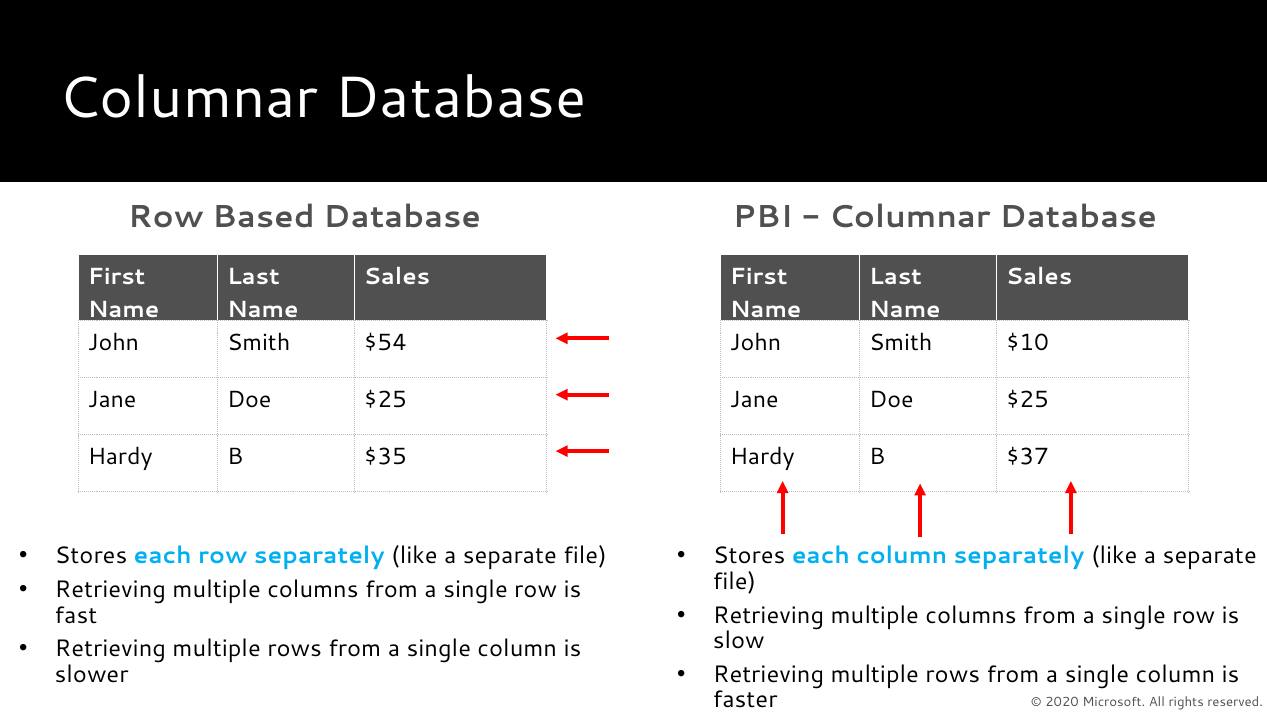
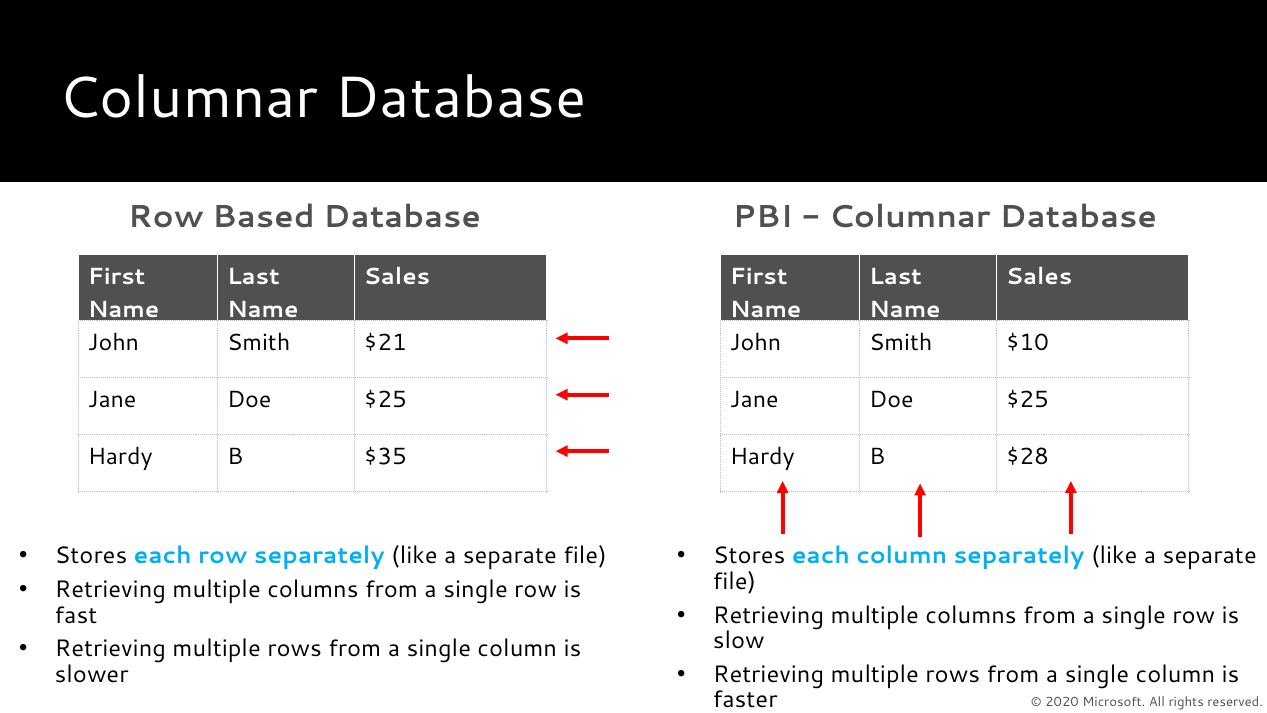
$54: $54 -> $21
$37: $37 -> $28
